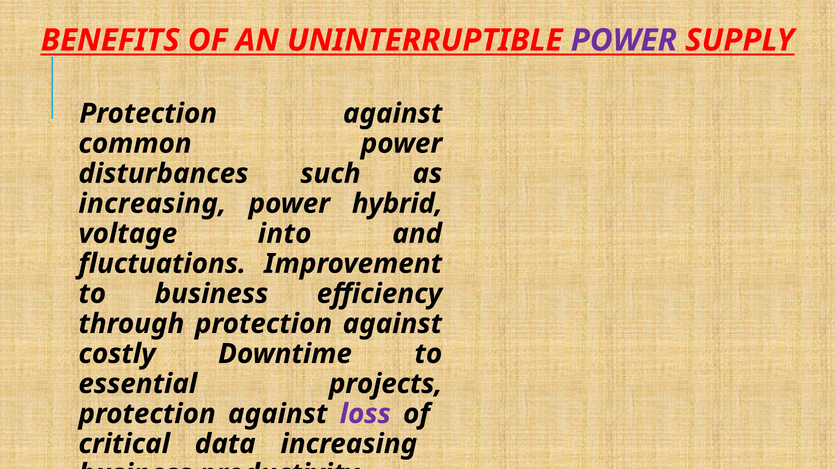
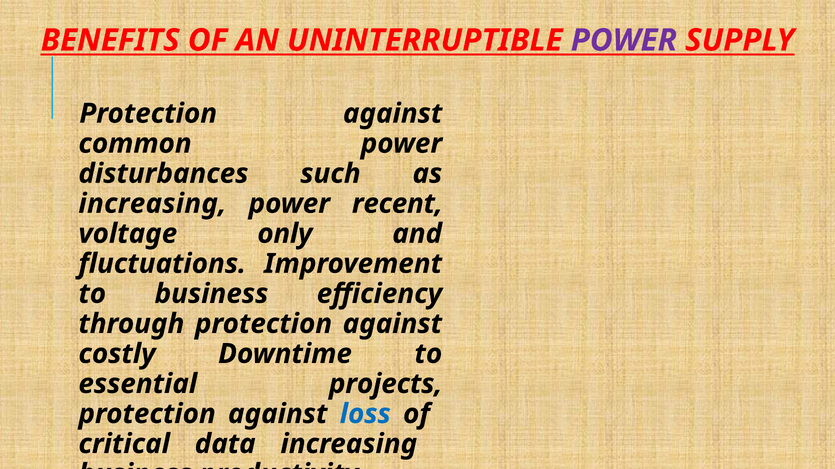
hybrid: hybrid -> recent
into: into -> only
loss colour: purple -> blue
